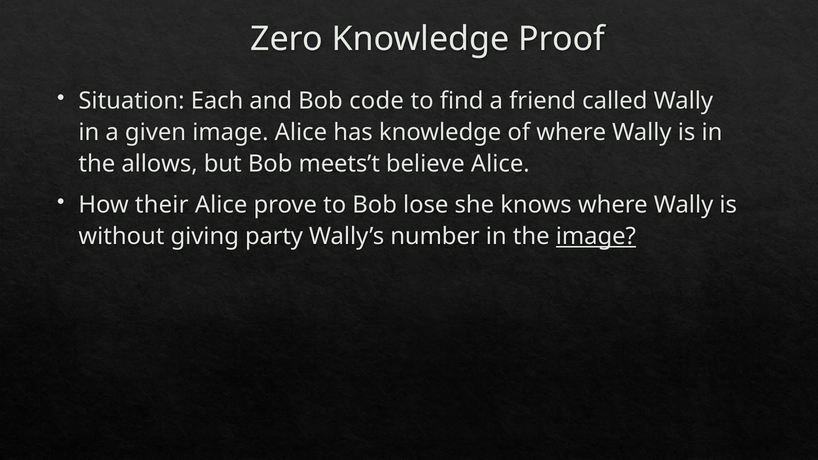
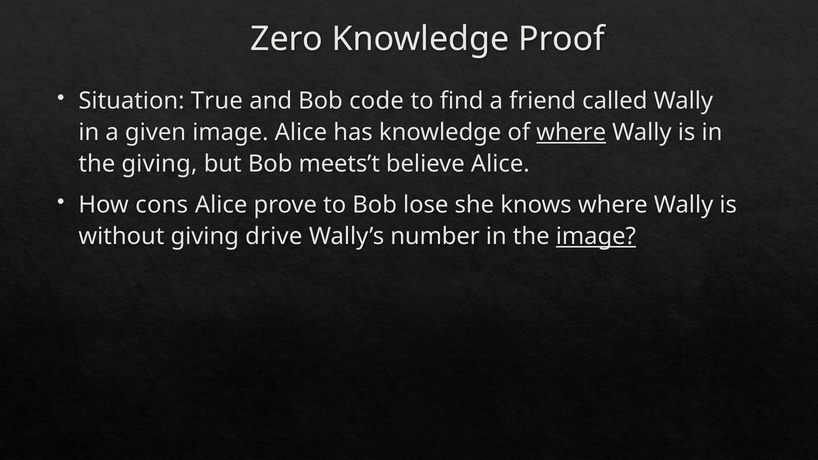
Each: Each -> True
where at (571, 132) underline: none -> present
the allows: allows -> giving
their: their -> cons
party: party -> drive
